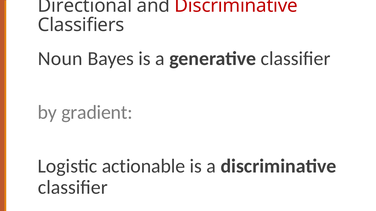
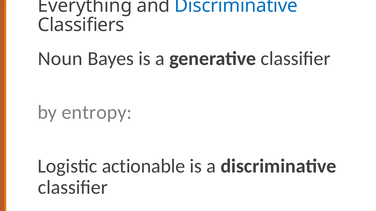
Directional: Directional -> Everything
Discriminative at (236, 6) colour: red -> blue
gradient: gradient -> entropy
